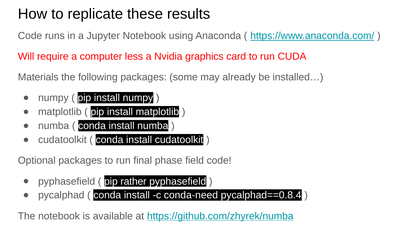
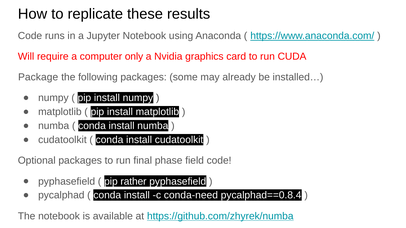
less: less -> only
Materials: Materials -> Package
